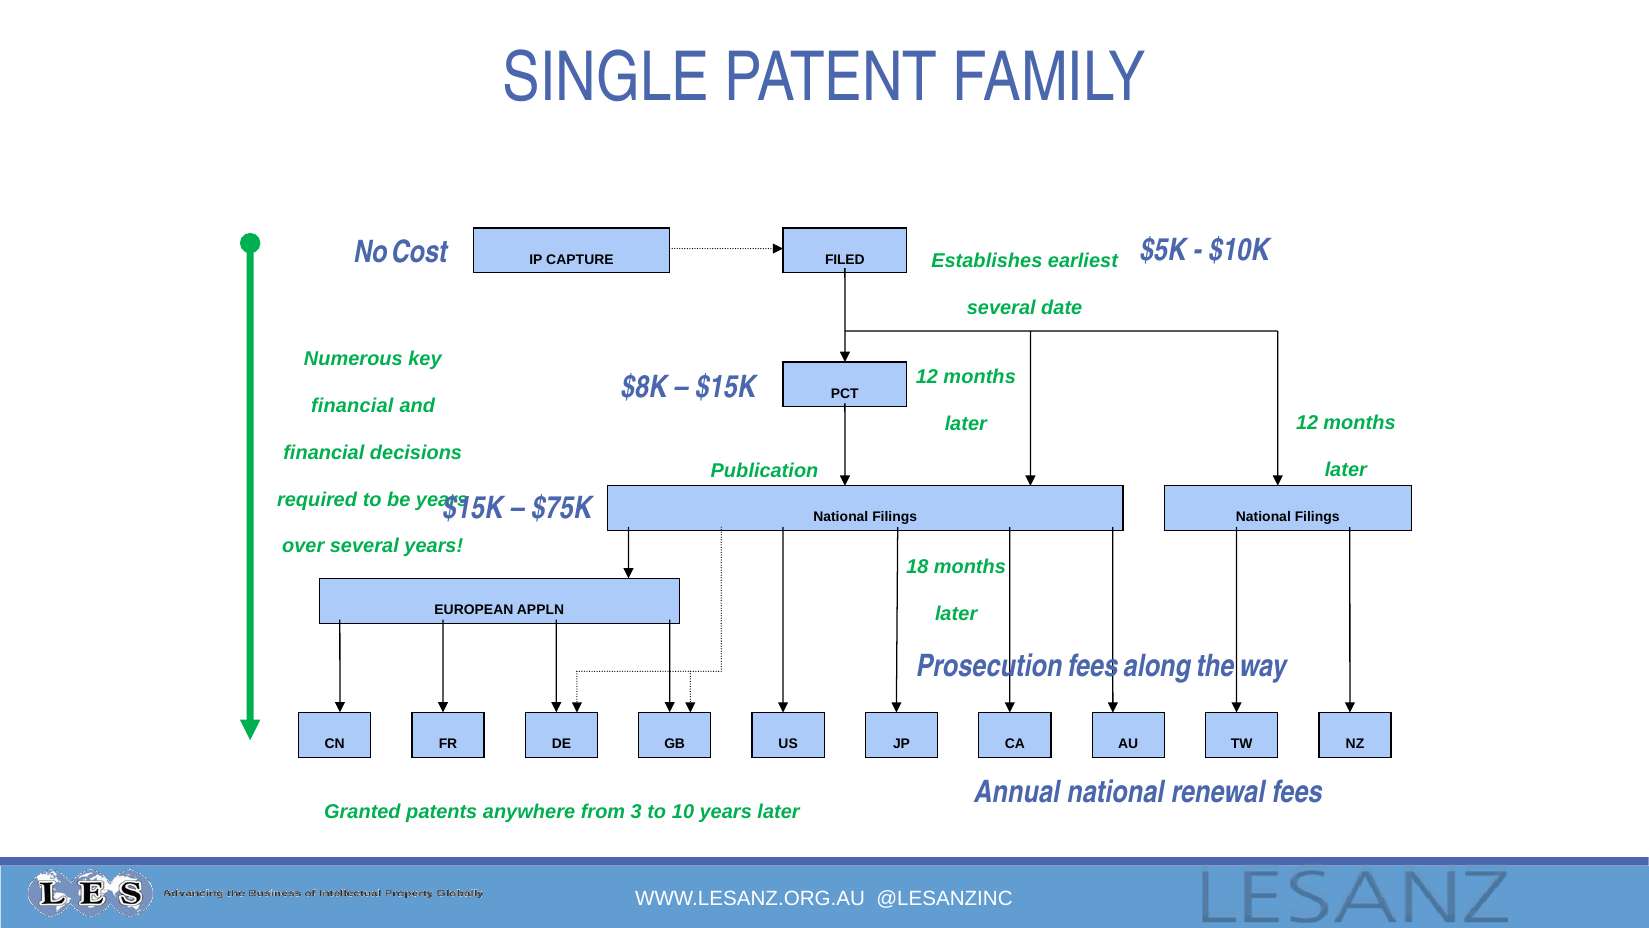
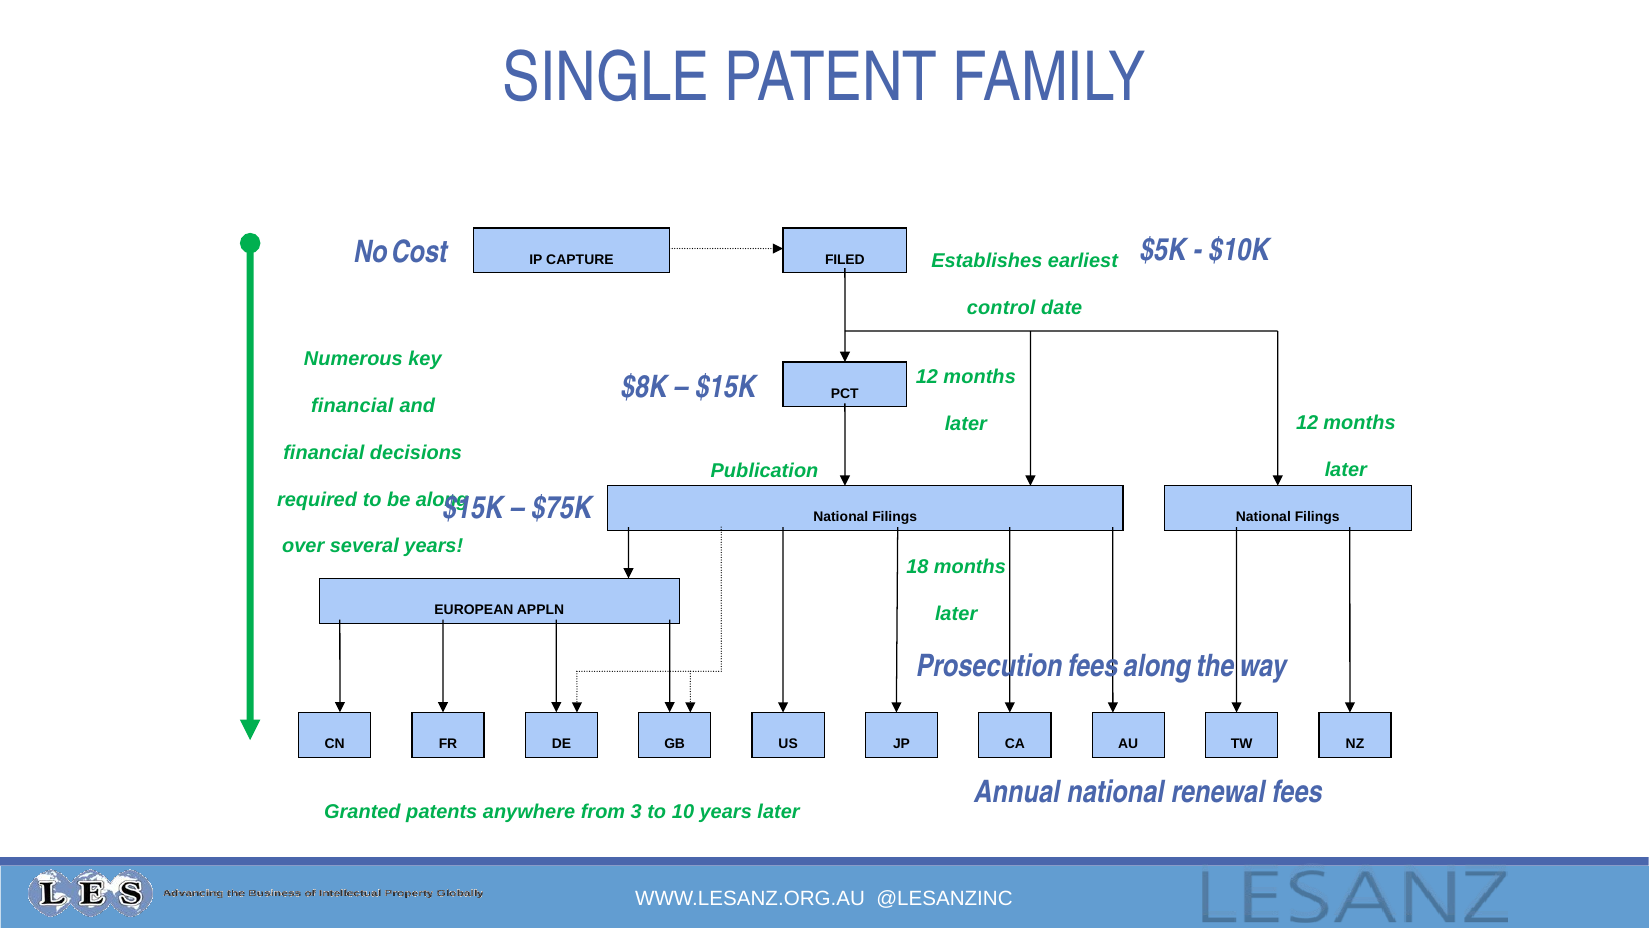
several at (1001, 307): several -> control
be years: years -> along
